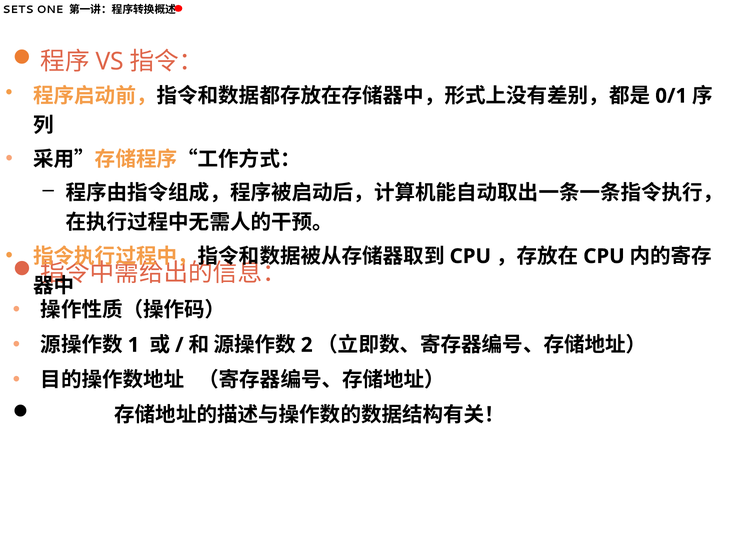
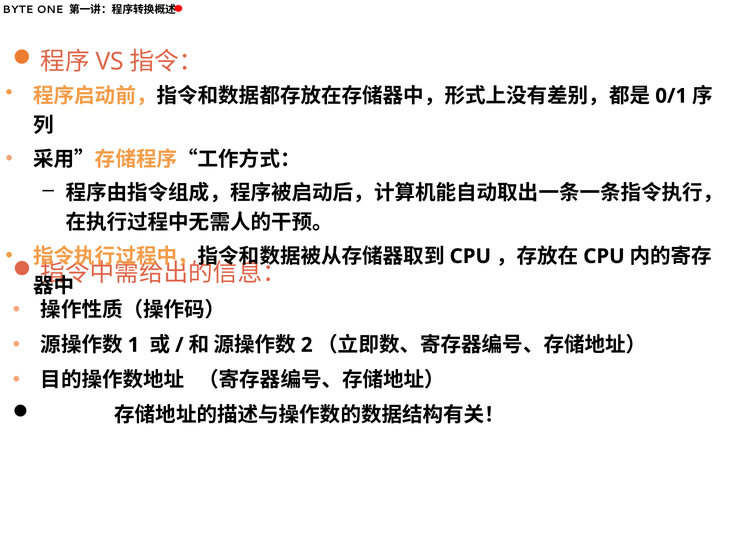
SETS: SETS -> BYTE
